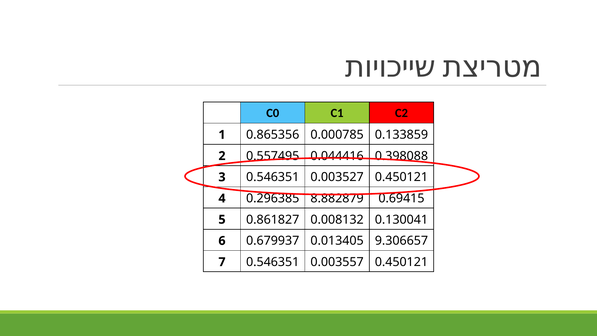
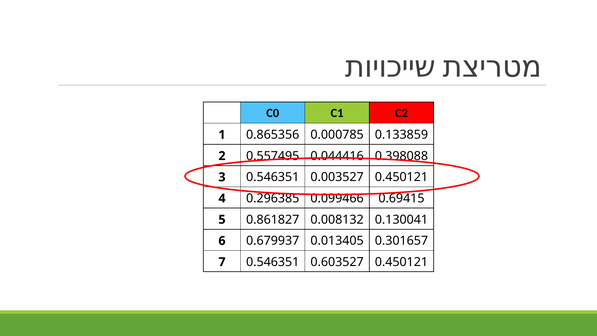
8.882879: 8.882879 -> 0.099466
9.306657: 9.306657 -> 0.301657
0.003557: 0.003557 -> 0.603527
